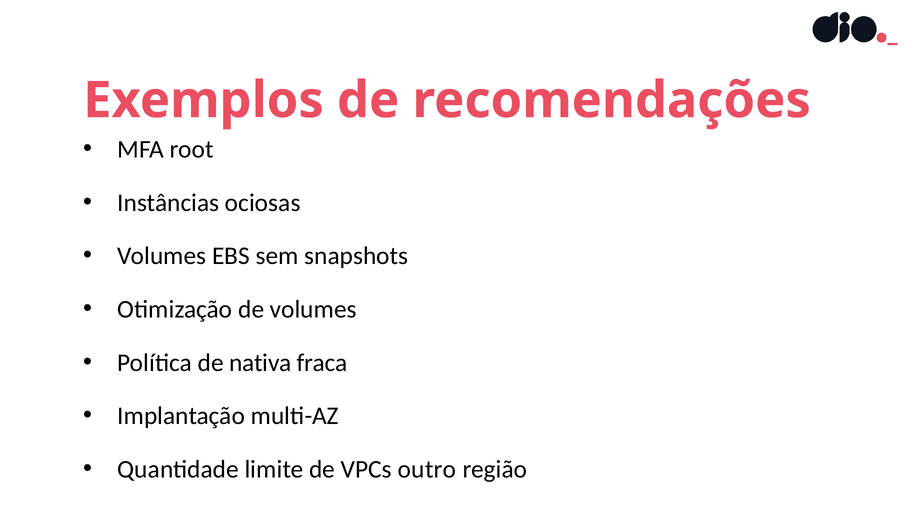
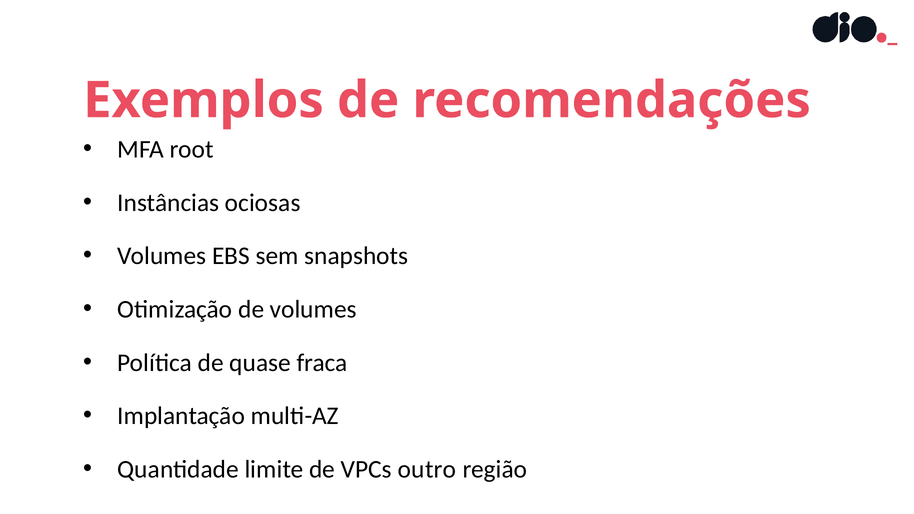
nativa: nativa -> quase
